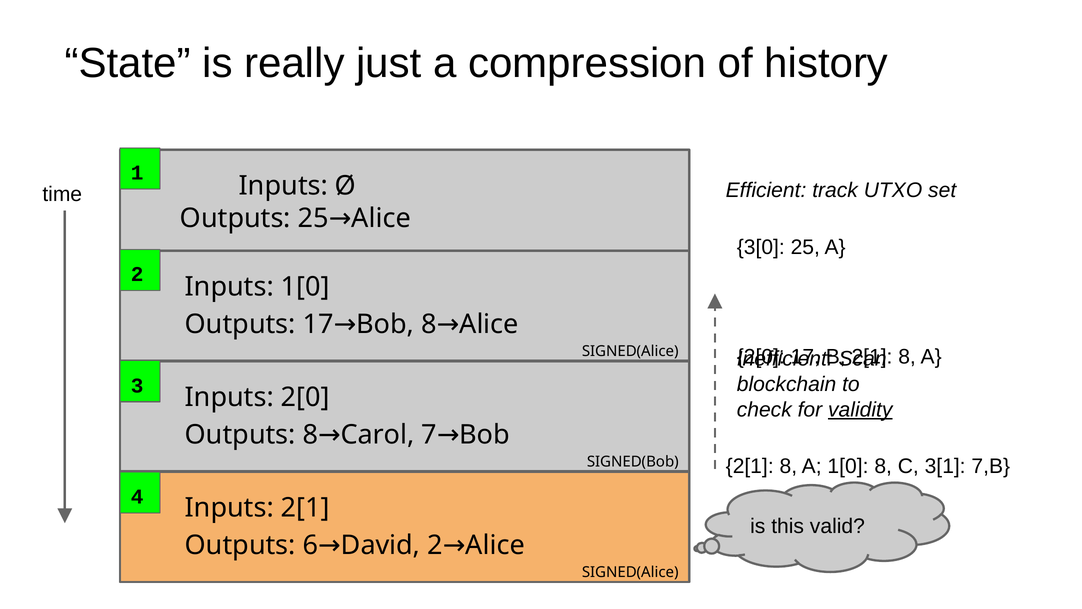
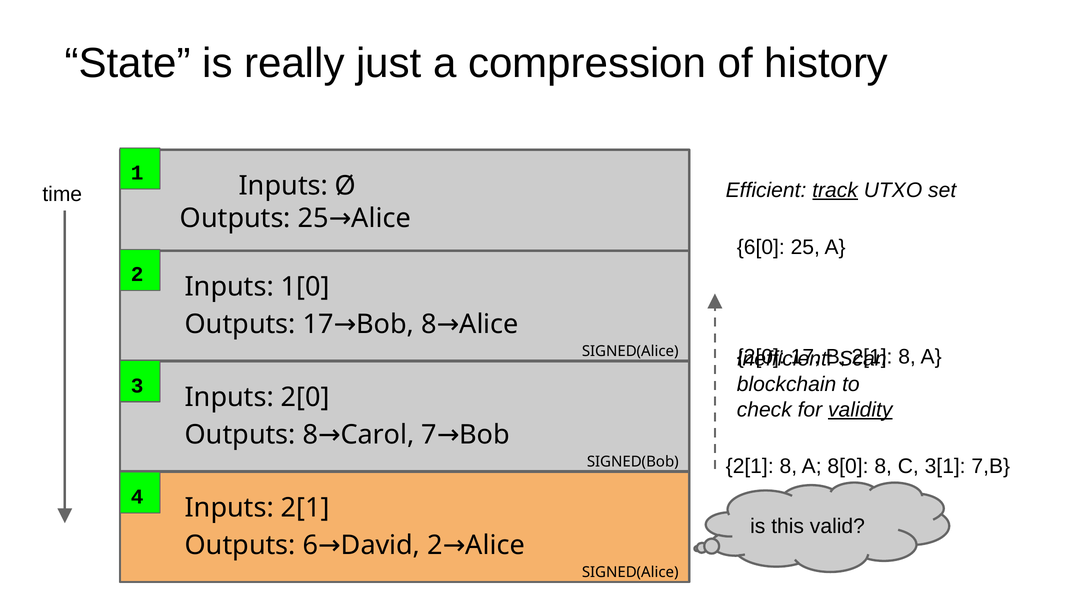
track underline: none -> present
3[0: 3[0 -> 6[0
A 1[0: 1[0 -> 8[0
